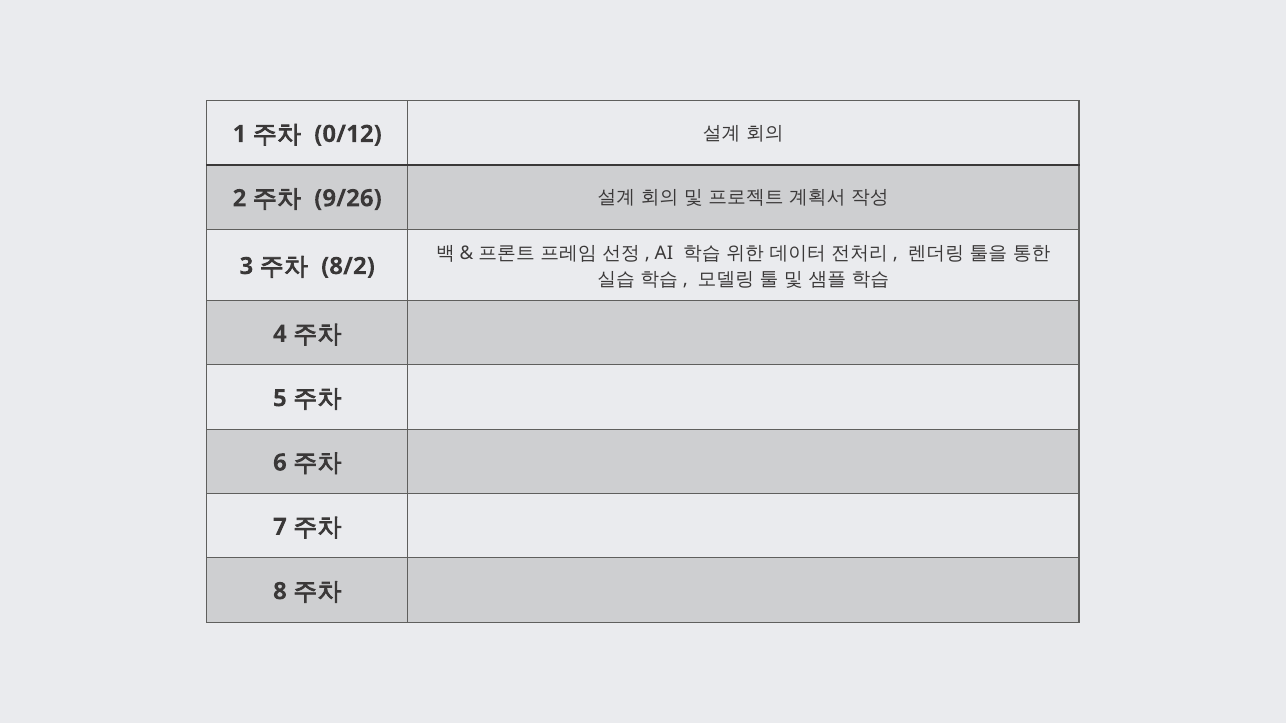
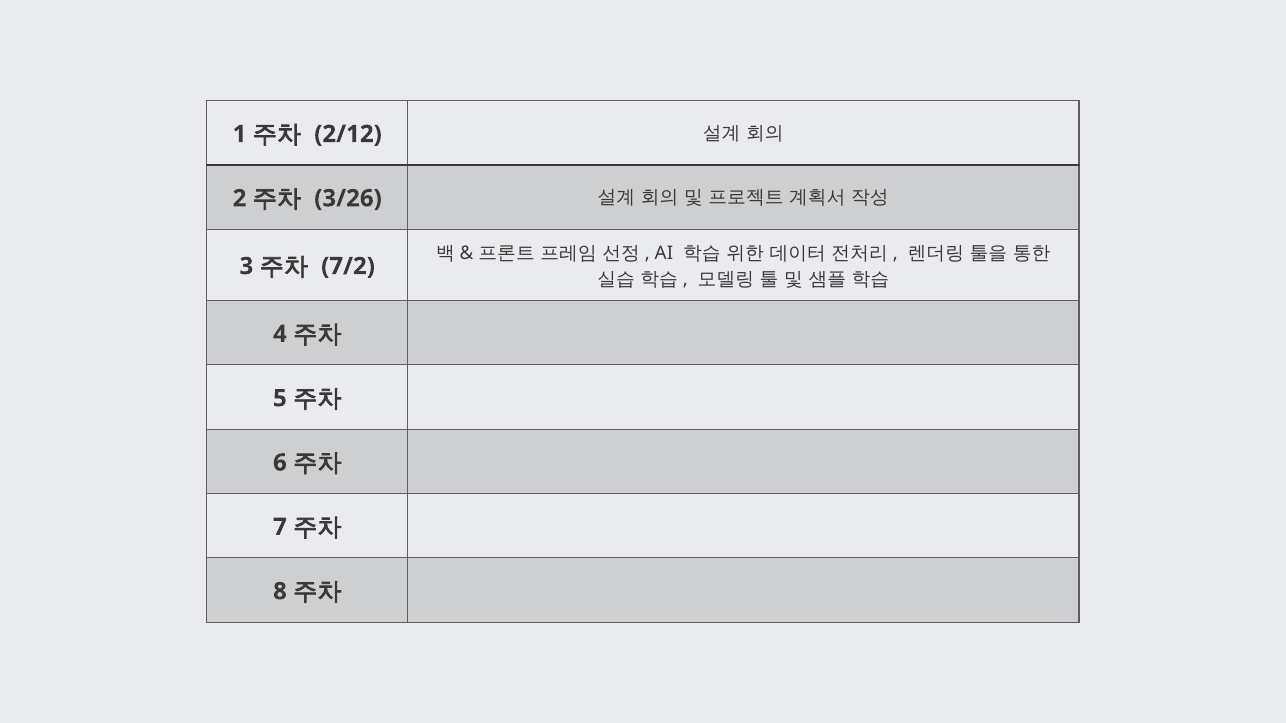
0/12: 0/12 -> 2/12
9/26: 9/26 -> 3/26
8/2: 8/2 -> 7/2
